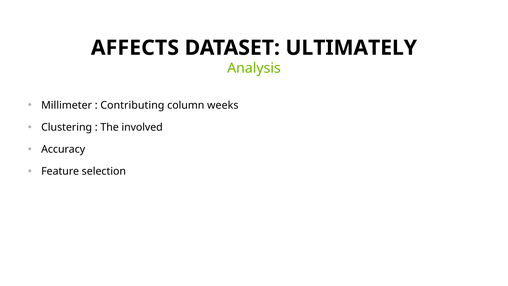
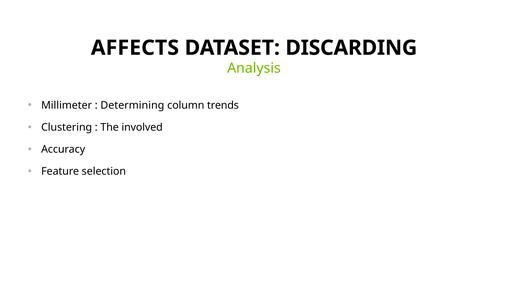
ULTIMATELY: ULTIMATELY -> DISCARDING
Contributing: Contributing -> Determining
weeks: weeks -> trends
